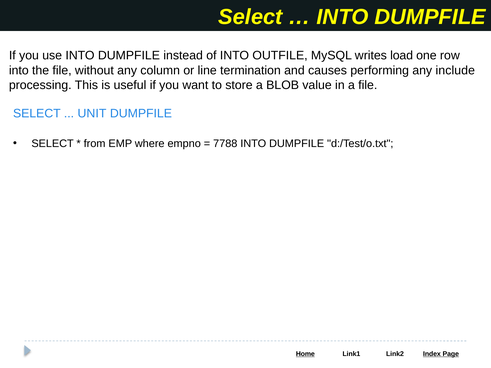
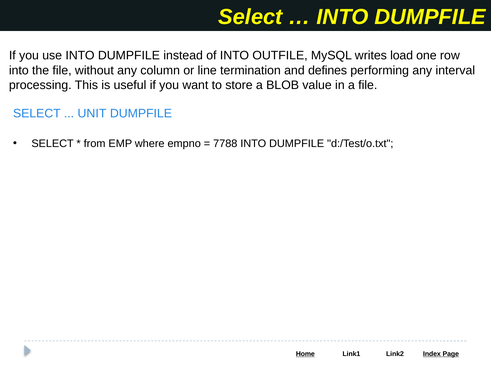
causes: causes -> defines
include: include -> interval
